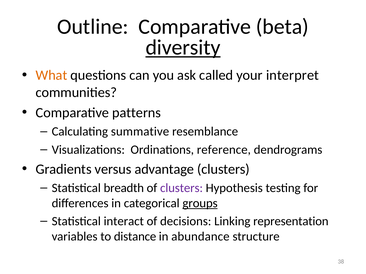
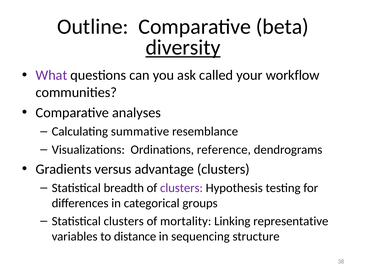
What colour: orange -> purple
interpret: interpret -> workflow
patterns: patterns -> analyses
groups underline: present -> none
Statistical interact: interact -> clusters
decisions: decisions -> mortality
representation: representation -> representative
abundance: abundance -> sequencing
